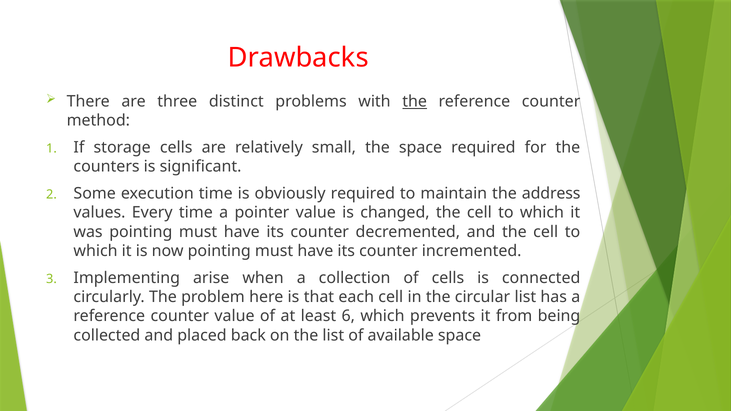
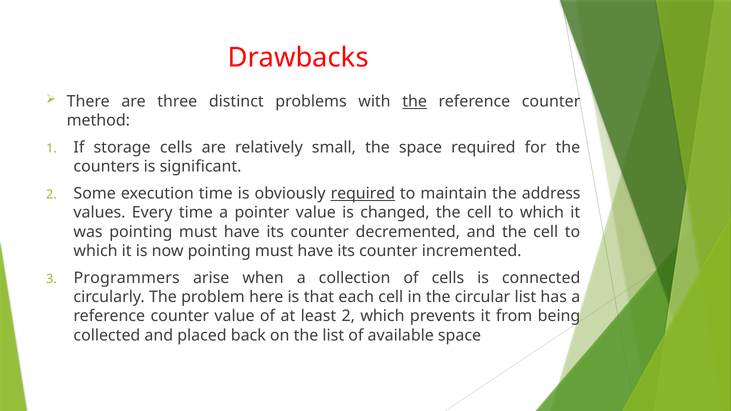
required at (363, 194) underline: none -> present
Implementing: Implementing -> Programmers
least 6: 6 -> 2
